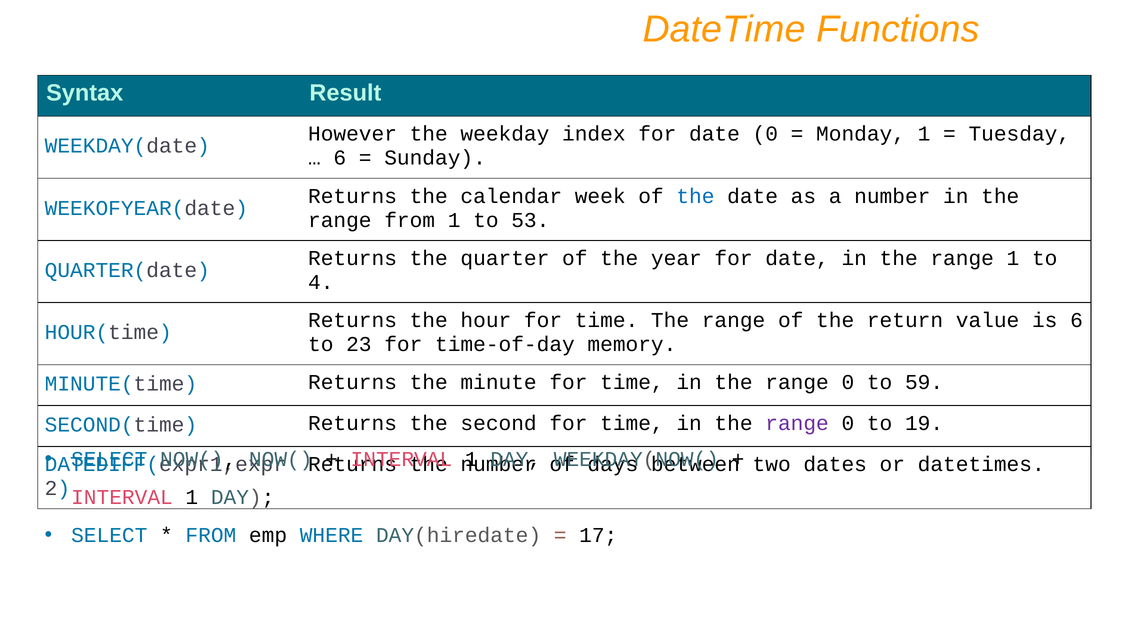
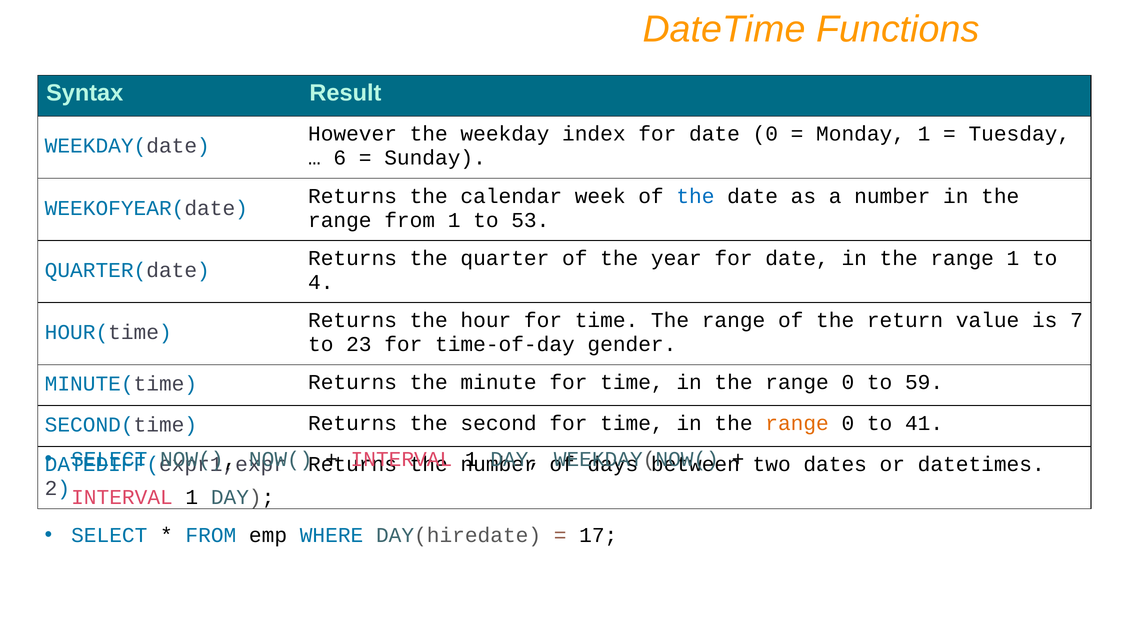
is 6: 6 -> 7
memory: memory -> gender
range at (797, 423) colour: purple -> orange
19: 19 -> 41
